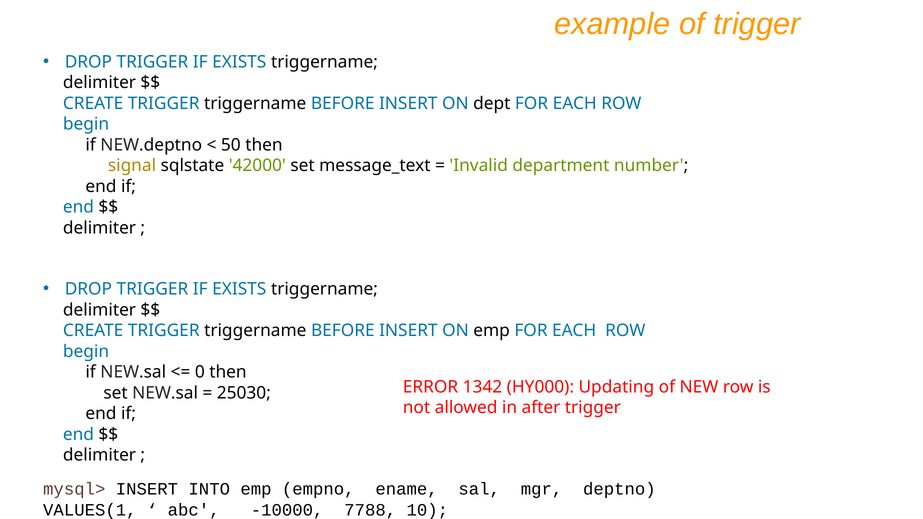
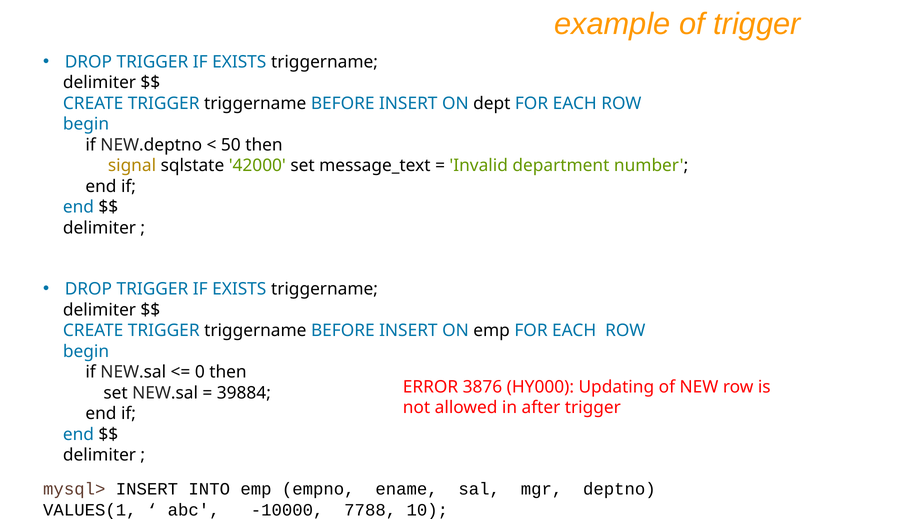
1342: 1342 -> 3876
25030: 25030 -> 39884
